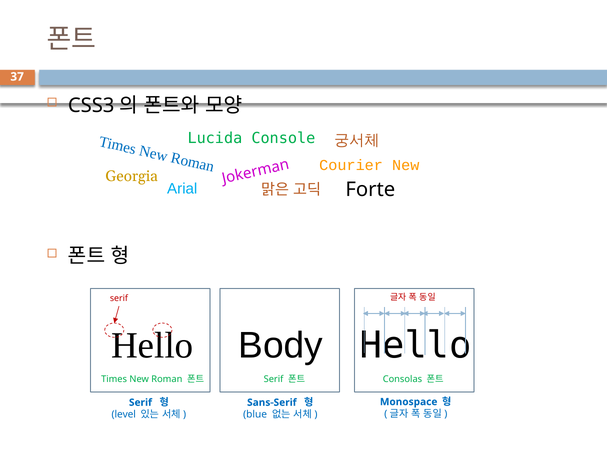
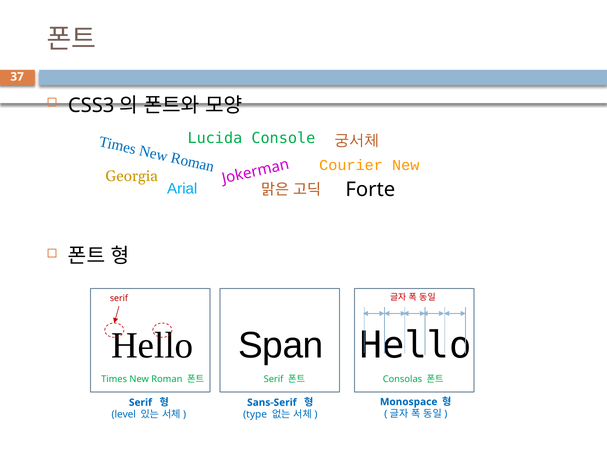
Body: Body -> Span
blue: blue -> type
